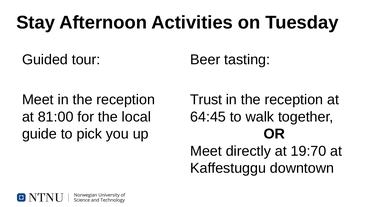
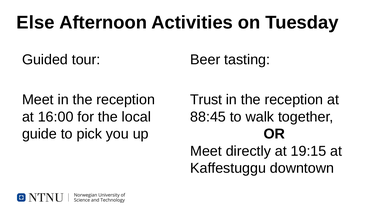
Stay: Stay -> Else
81:00: 81:00 -> 16:00
64:45: 64:45 -> 88:45
19:70: 19:70 -> 19:15
